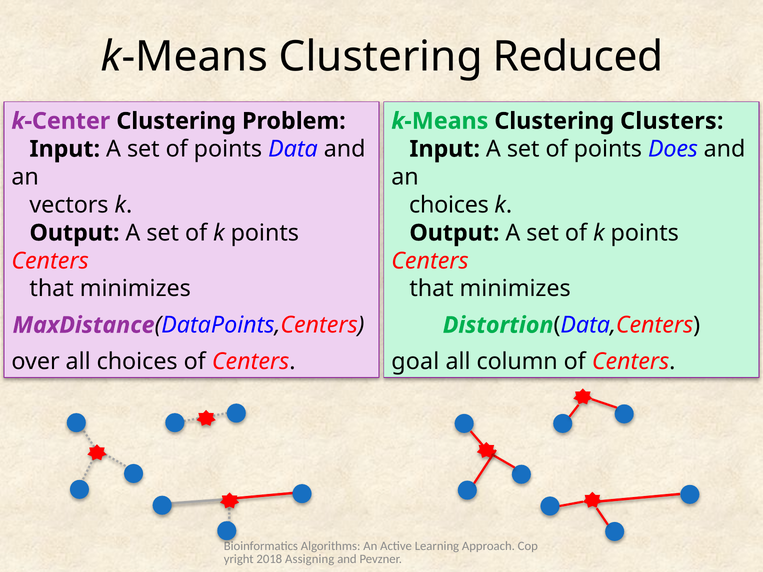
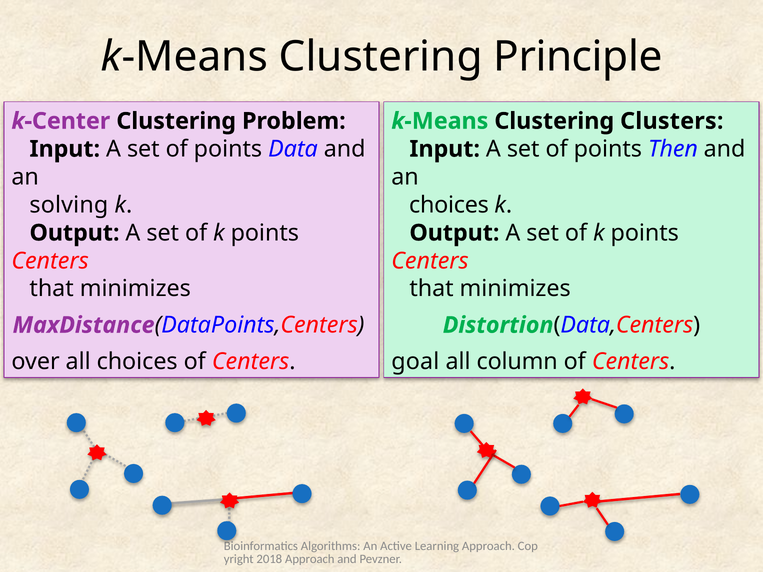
Reduced: Reduced -> Principle
Does: Does -> Then
vectors: vectors -> solving
2018 Assigning: Assigning -> Approach
